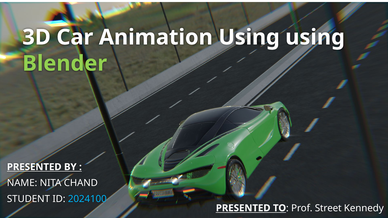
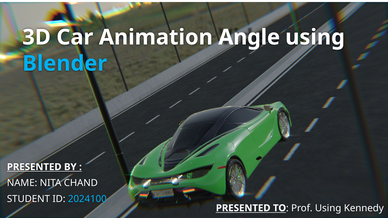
Animation Using: Using -> Angle
Blender colour: light green -> light blue
Prof Street: Street -> Using
